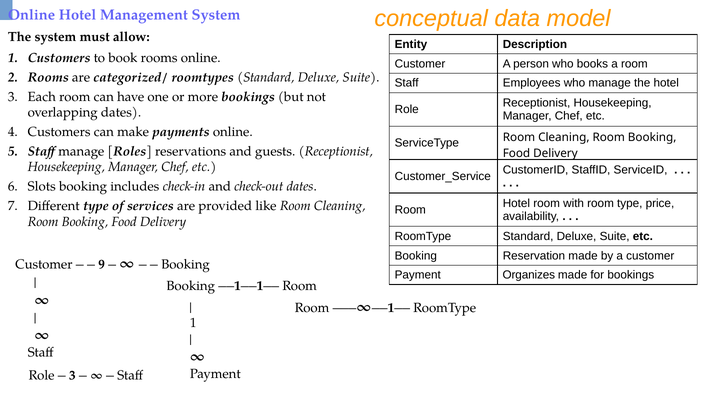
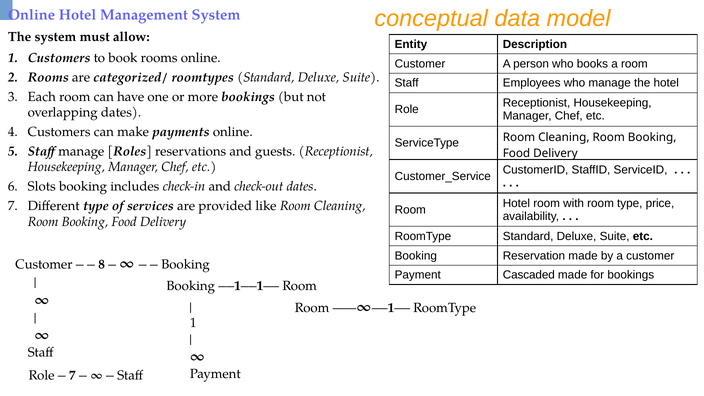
9: 9 -> 8
Organizes: Organizes -> Cascaded
3 at (72, 375): 3 -> 7
